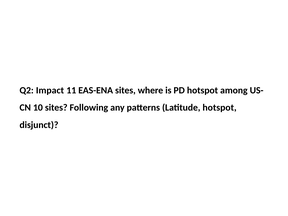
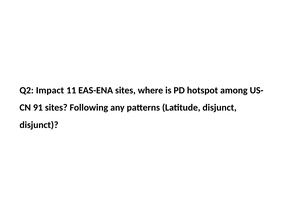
10: 10 -> 91
Latitude hotspot: hotspot -> disjunct
